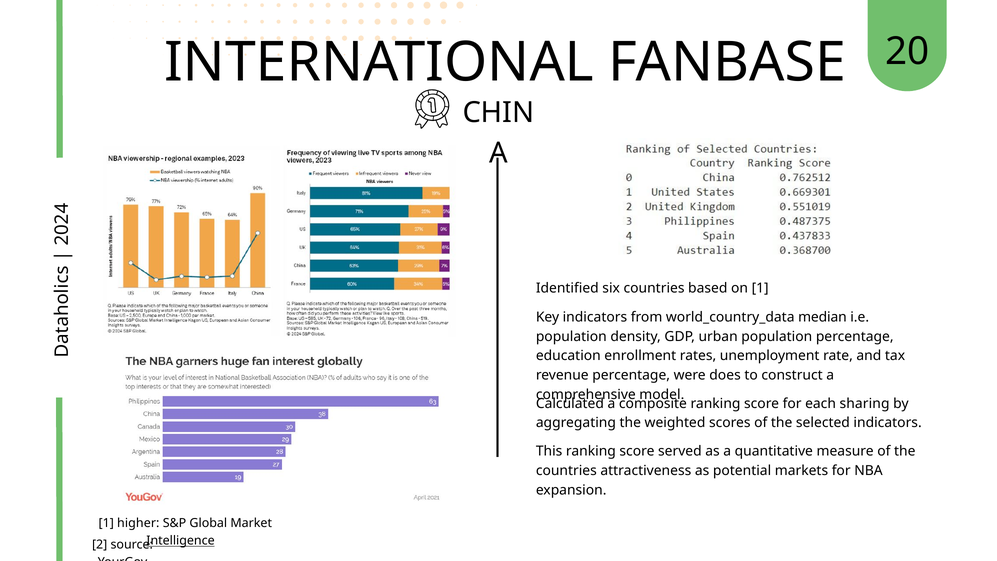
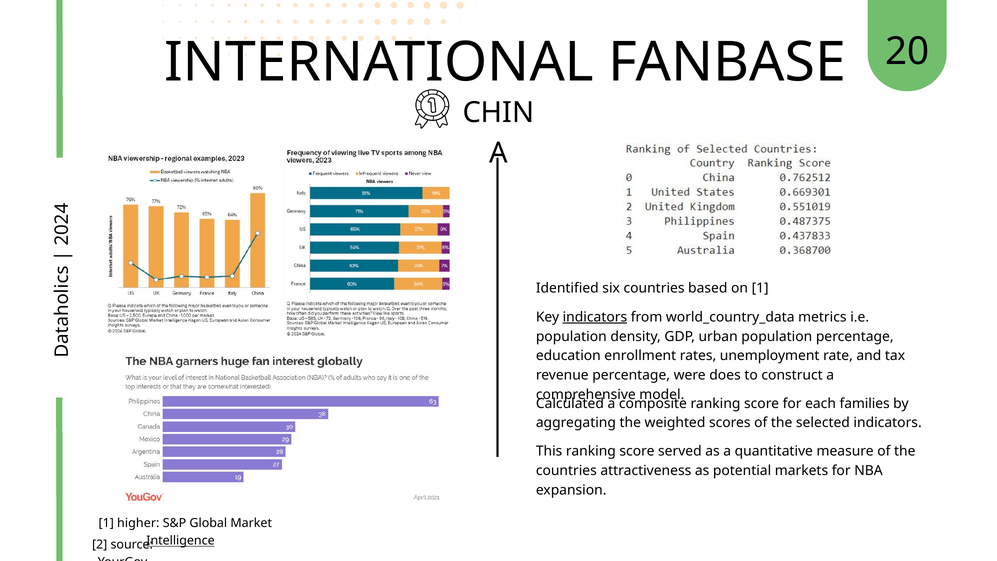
indicators at (595, 317) underline: none -> present
median: median -> metrics
sharing: sharing -> families
